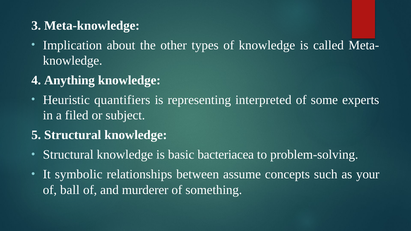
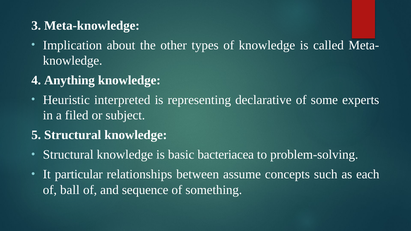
quantifiers: quantifiers -> interpreted
interpreted: interpreted -> declarative
symbolic: symbolic -> particular
your: your -> each
murderer: murderer -> sequence
